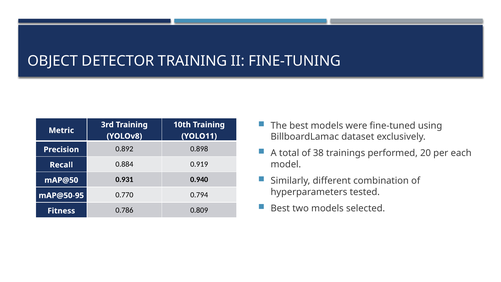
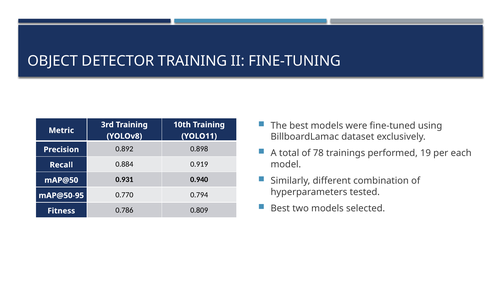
38: 38 -> 78
20: 20 -> 19
